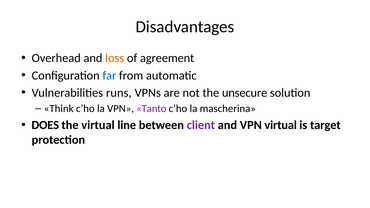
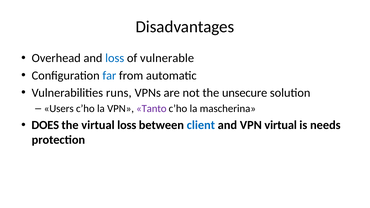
loss at (115, 58) colour: orange -> blue
agreement: agreement -> vulnerable
Think: Think -> Users
virtual line: line -> loss
client colour: purple -> blue
target: target -> needs
